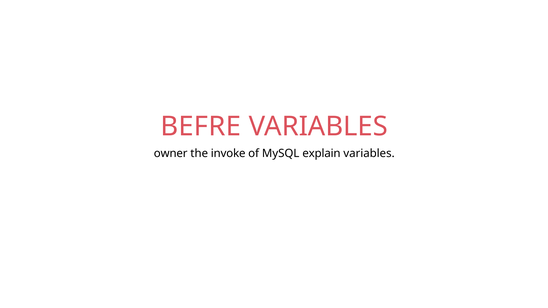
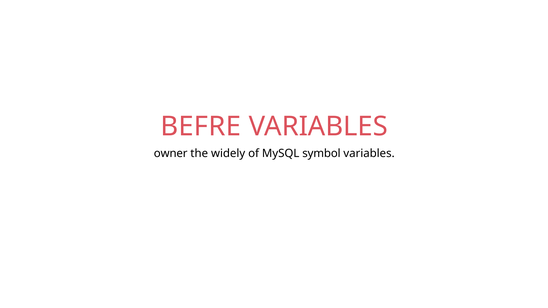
invoke: invoke -> widely
explain: explain -> symbol
